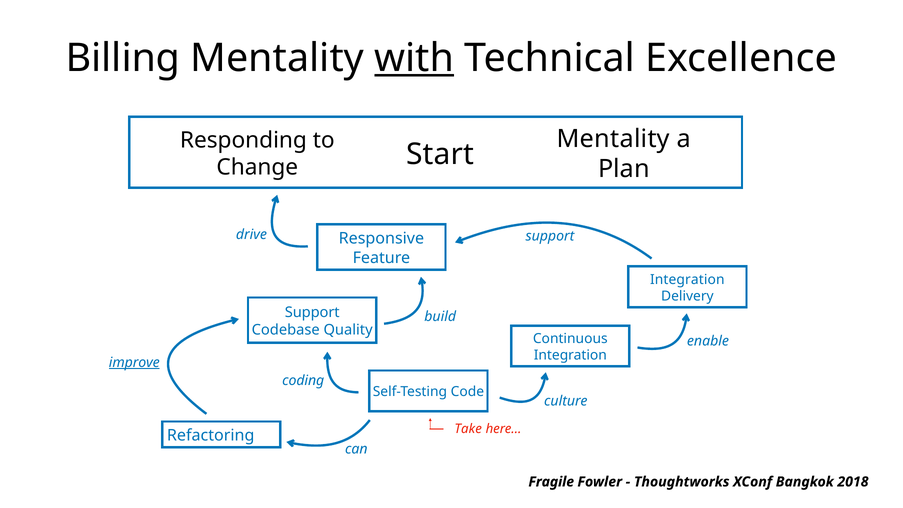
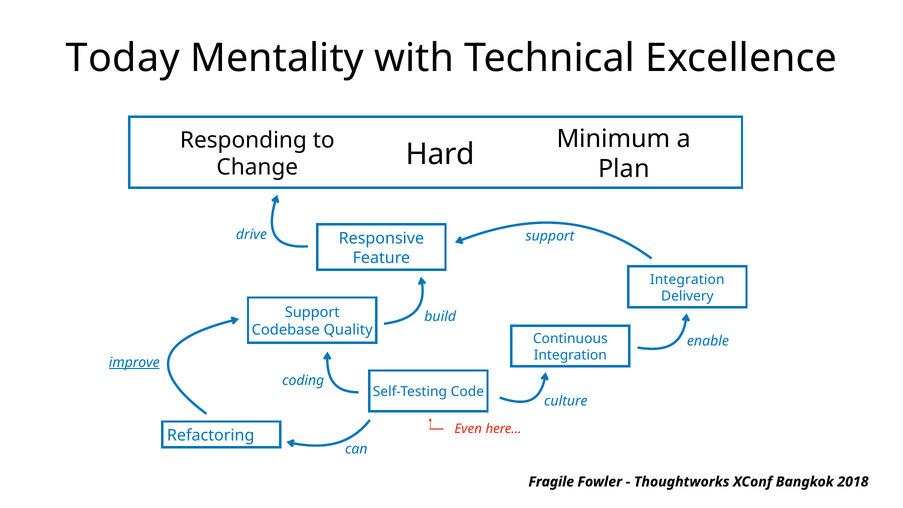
Billing: Billing -> Today
with underline: present -> none
Mentality at (613, 139): Mentality -> Minimum
Start: Start -> Hard
Take: Take -> Even
